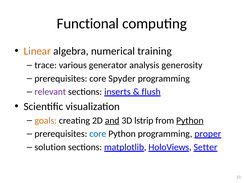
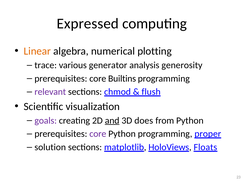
Functional: Functional -> Expressed
training: training -> plotting
Spyder: Spyder -> Builtins
inserts: inserts -> chmod
goals colour: orange -> purple
lstrip: lstrip -> does
Python at (190, 120) underline: present -> none
core at (98, 134) colour: blue -> purple
Setter: Setter -> Floats
